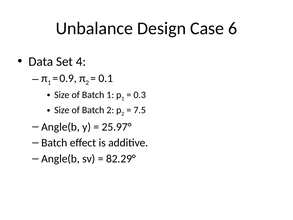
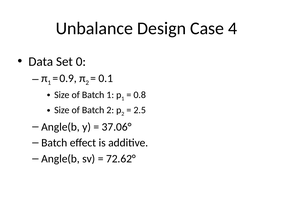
6: 6 -> 4
4: 4 -> 0
0.3: 0.3 -> 0.8
7.5: 7.5 -> 2.5
25.97°: 25.97° -> 37.06°
82.29°: 82.29° -> 72.62°
